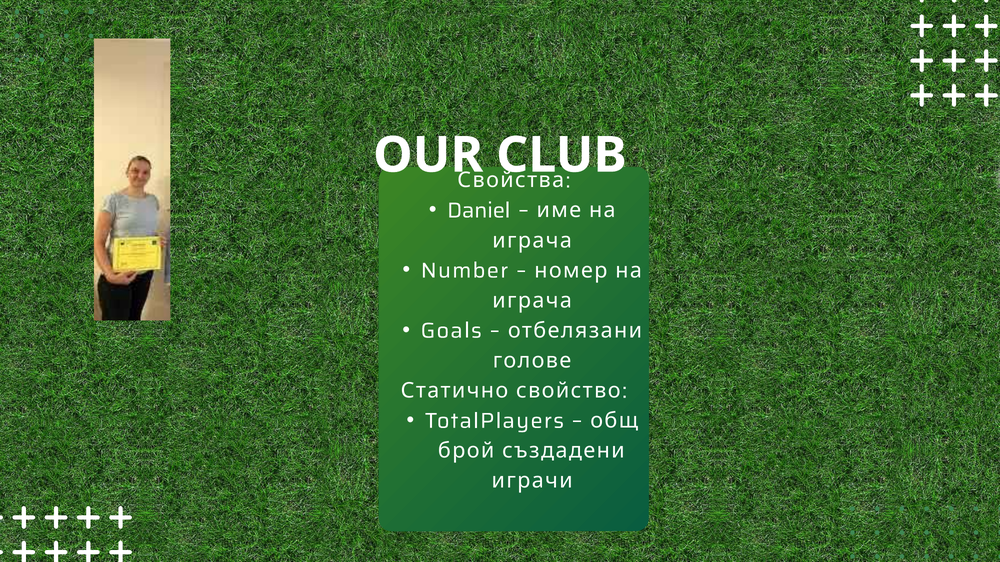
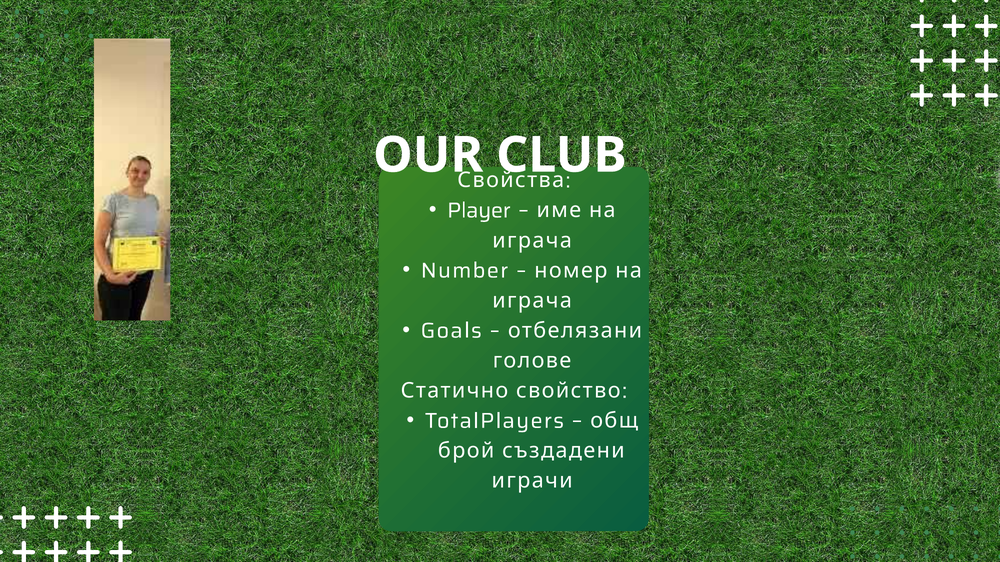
Daniel: Daniel -> Player
